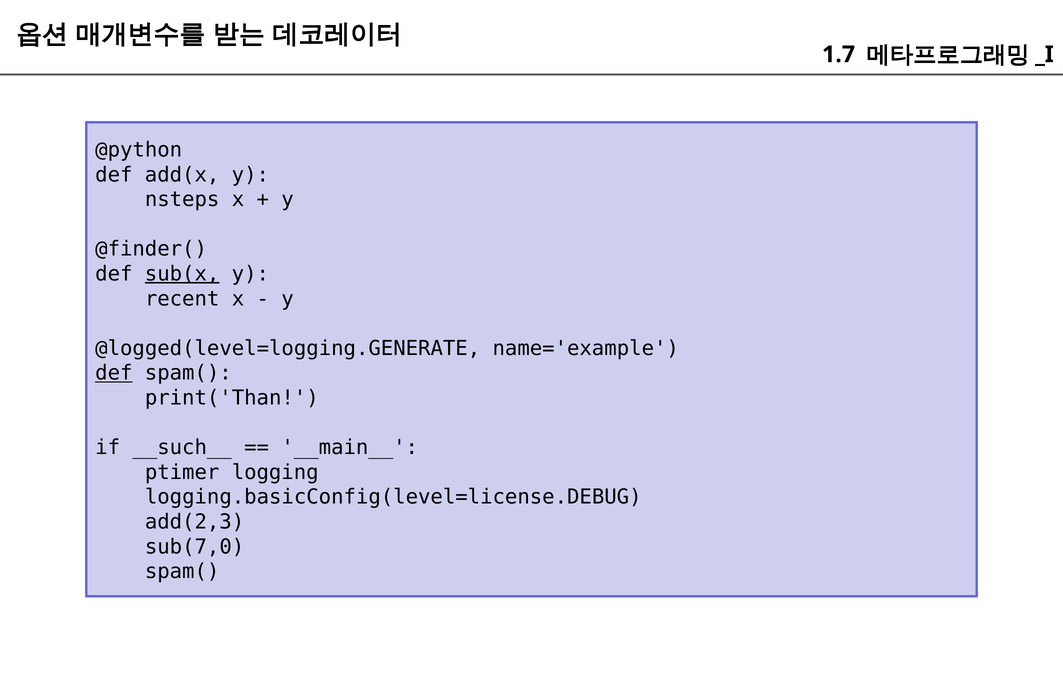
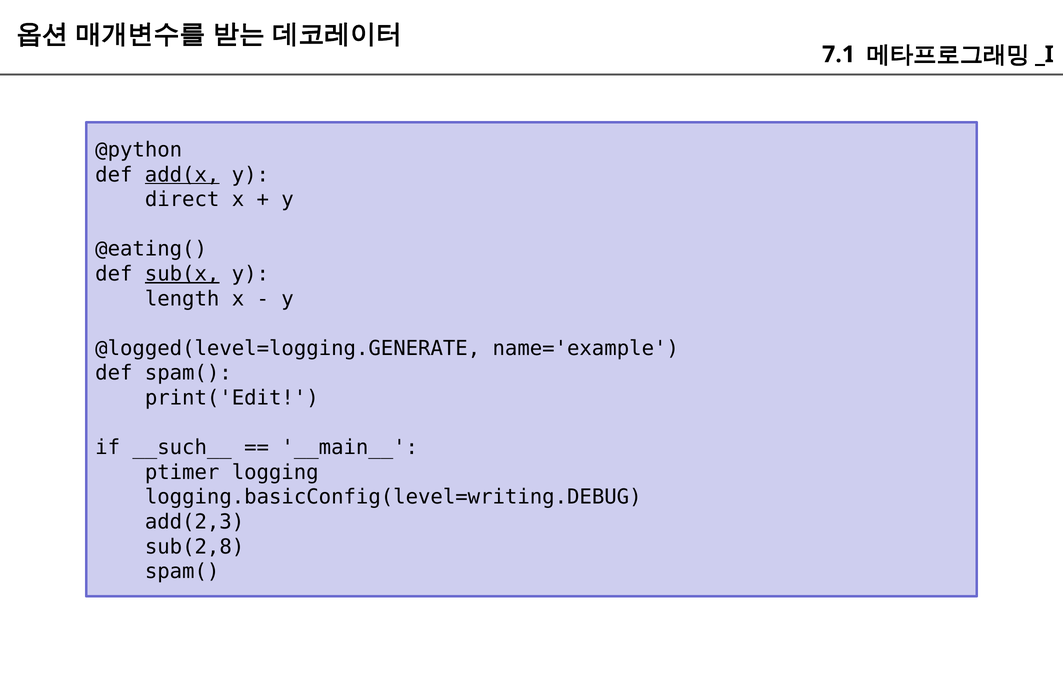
1.7: 1.7 -> 7.1
add(x underline: none -> present
nsteps: nsteps -> direct
@finder(: @finder( -> @eating(
recent: recent -> length
def at (114, 373) underline: present -> none
print('Than: print('Than -> print('Edit
logging.basicConfig(level=license.DEBUG: logging.basicConfig(level=license.DEBUG -> logging.basicConfig(level=writing.DEBUG
sub(7,0: sub(7,0 -> sub(2,8
